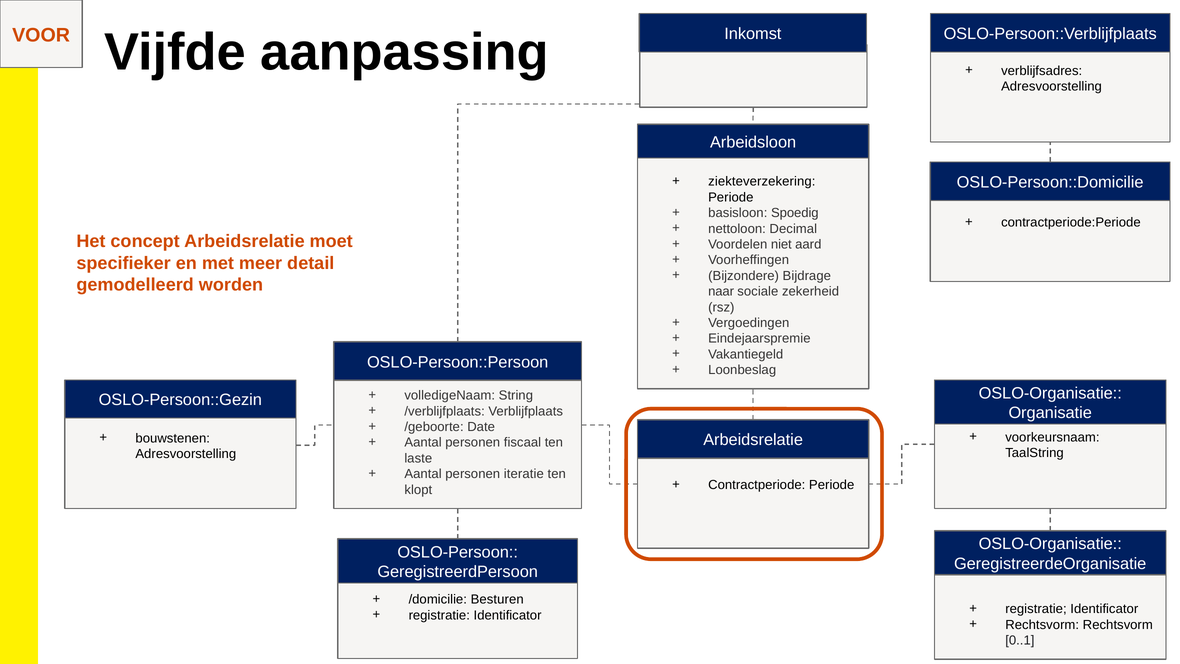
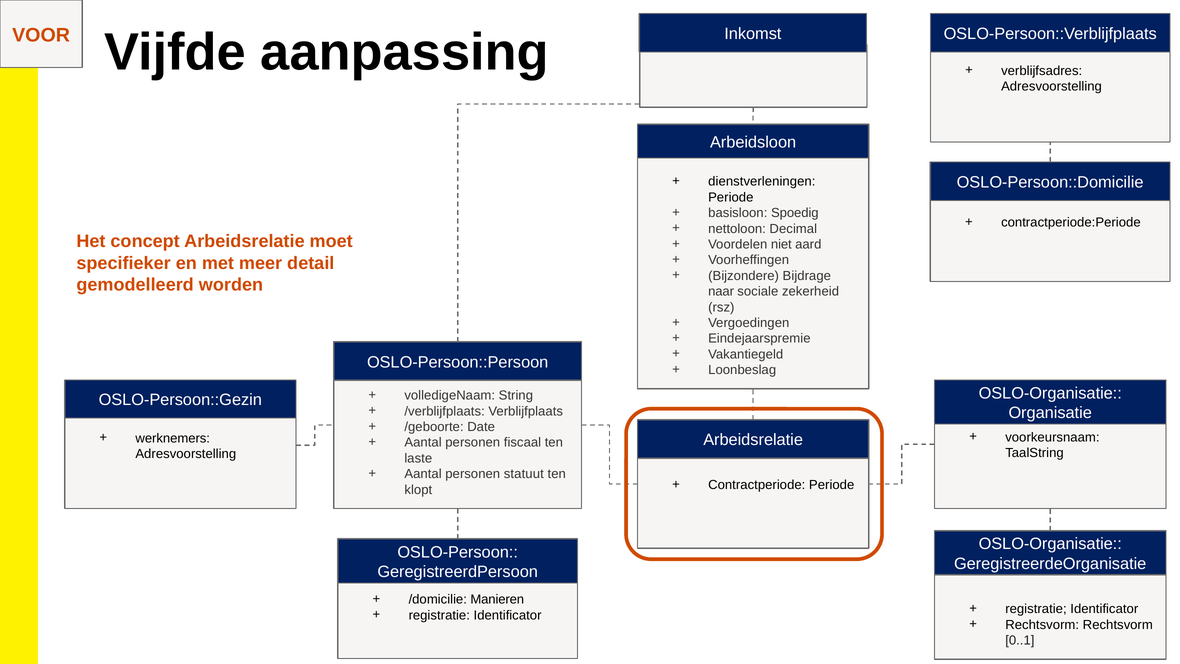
ziekteverzekering: ziekteverzekering -> dienstverleningen
bouwstenen: bouwstenen -> werknemers
iteratie: iteratie -> statuut
Besturen: Besturen -> Manieren
